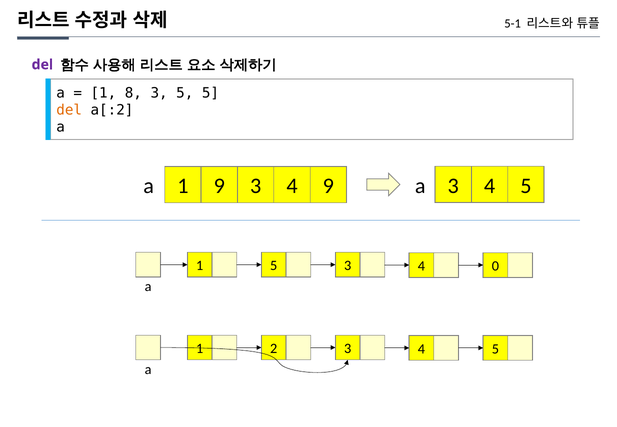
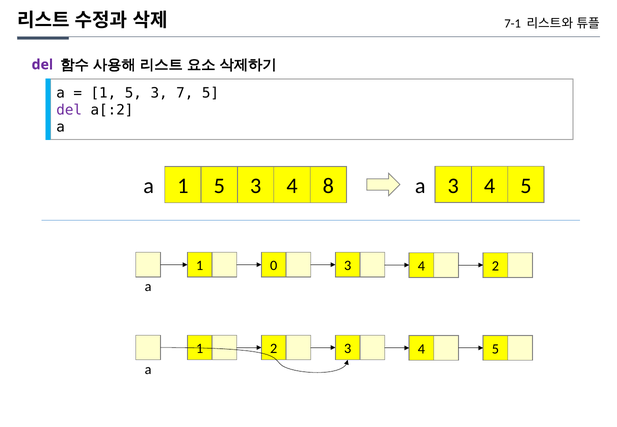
5-1: 5-1 -> 7-1
8 at (133, 93): 8 -> 5
3 5: 5 -> 7
del at (69, 110) colour: orange -> purple
9 at (219, 186): 9 -> 5
4 9: 9 -> 8
1 5: 5 -> 0
4 0: 0 -> 2
